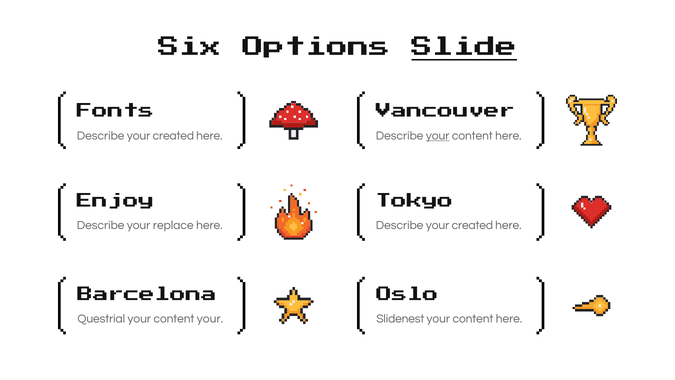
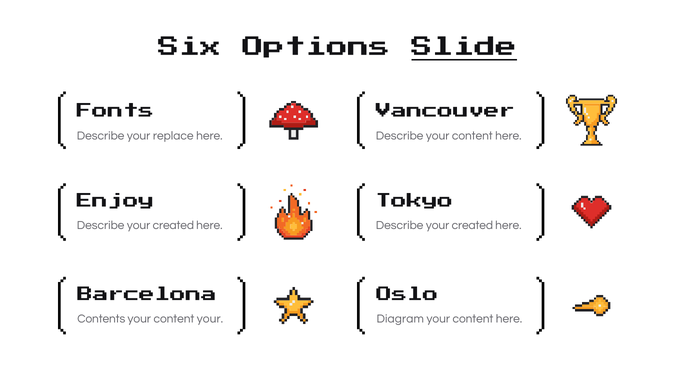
created at (173, 135): created -> replace
your at (438, 135) underline: present -> none
replace at (173, 225): replace -> created
Questrial: Questrial -> Contents
Slidenest: Slidenest -> Diagram
